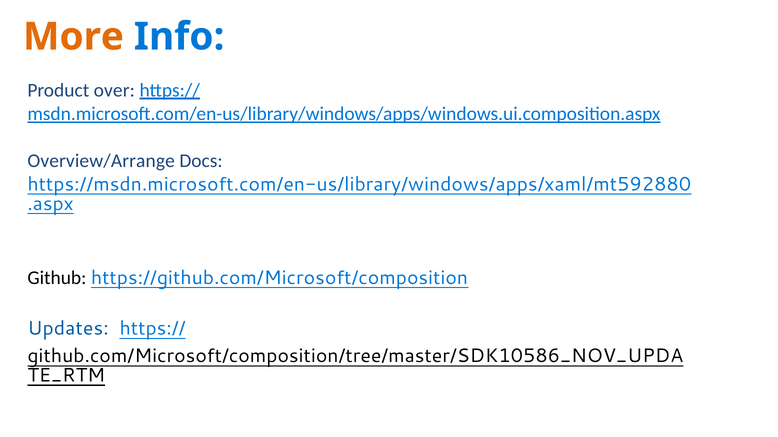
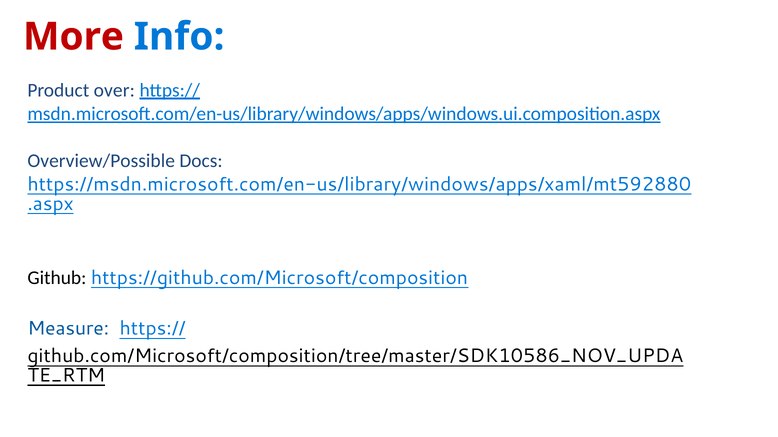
More colour: orange -> red
Overview/Arrange: Overview/Arrange -> Overview/Possible
Updates: Updates -> Measure
